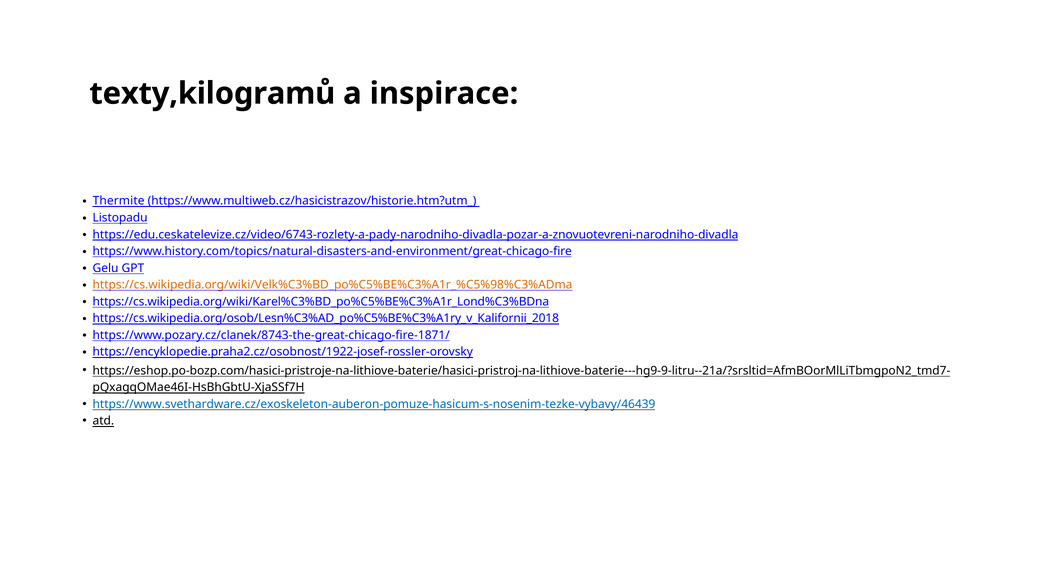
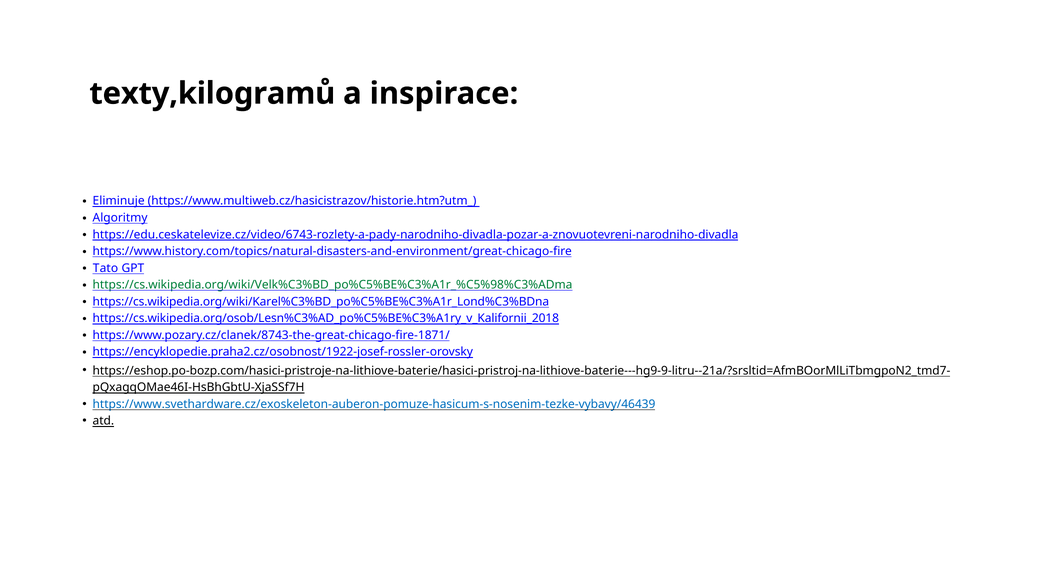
Thermite: Thermite -> Eliminuje
Listopadu: Listopadu -> Algoritmy
Gelu: Gelu -> Tato
https://cs.wikipedia.org/wiki/Velk%C3%BD_po%C5%BE%C3%A1r_%C5%98%C3%ADma colour: orange -> green
